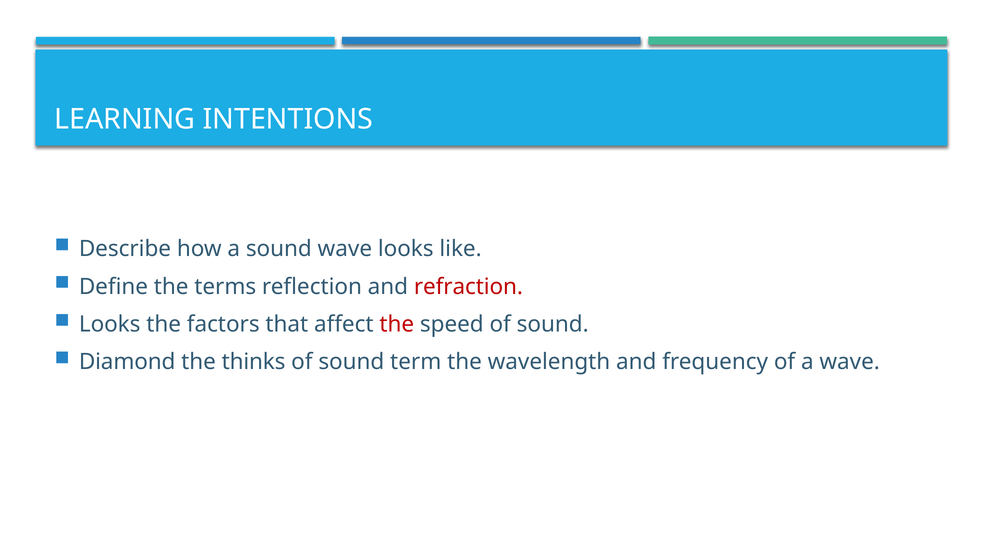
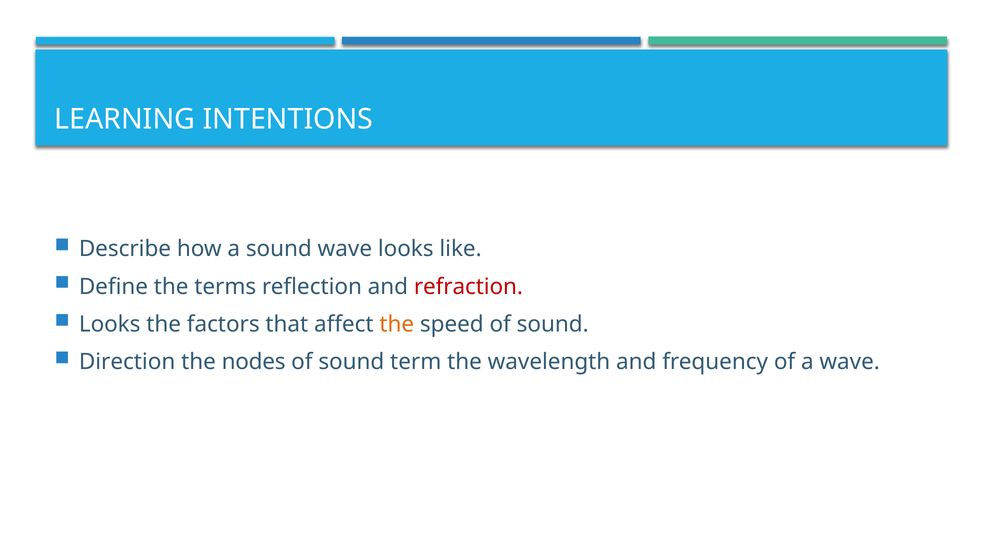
the at (397, 324) colour: red -> orange
Diamond: Diamond -> Direction
thinks: thinks -> nodes
